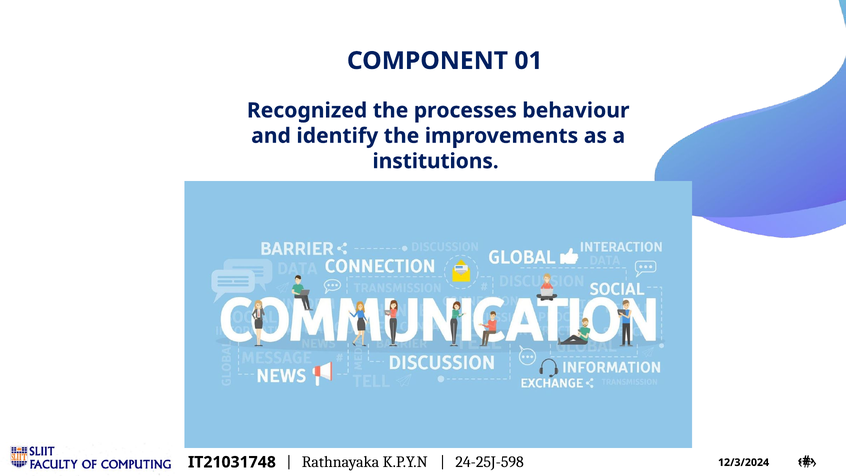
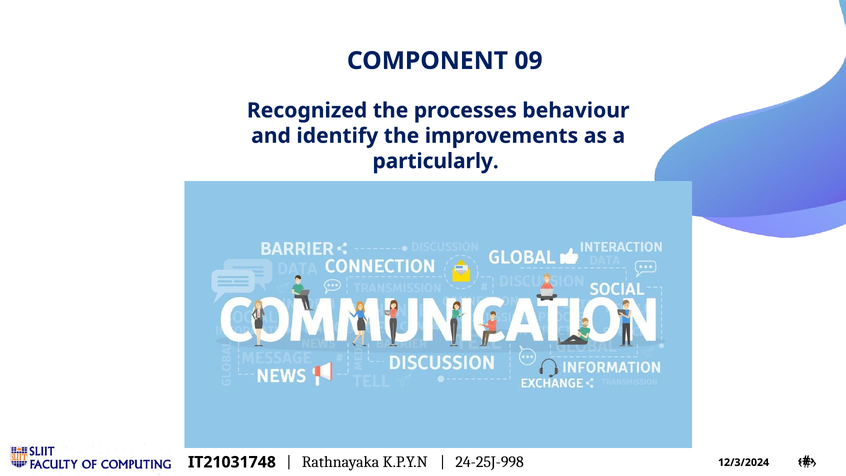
01: 01 -> 09
institutions: institutions -> particularly
24-25J-598: 24-25J-598 -> 24-25J-998
